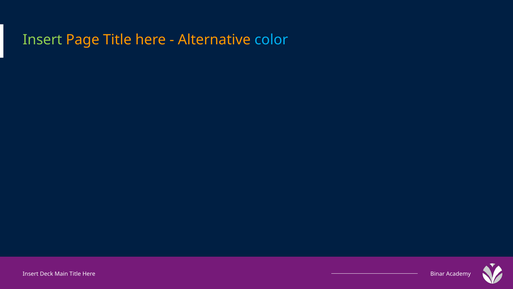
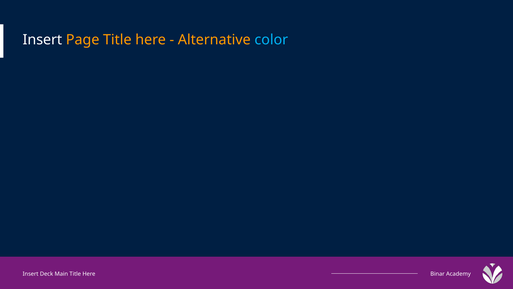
Insert at (42, 40) colour: light green -> white
